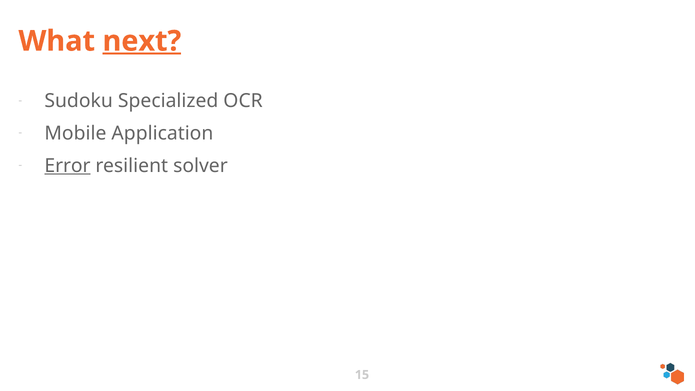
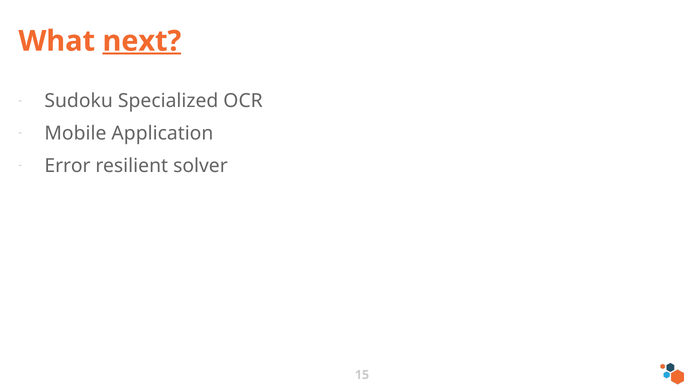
Error underline: present -> none
